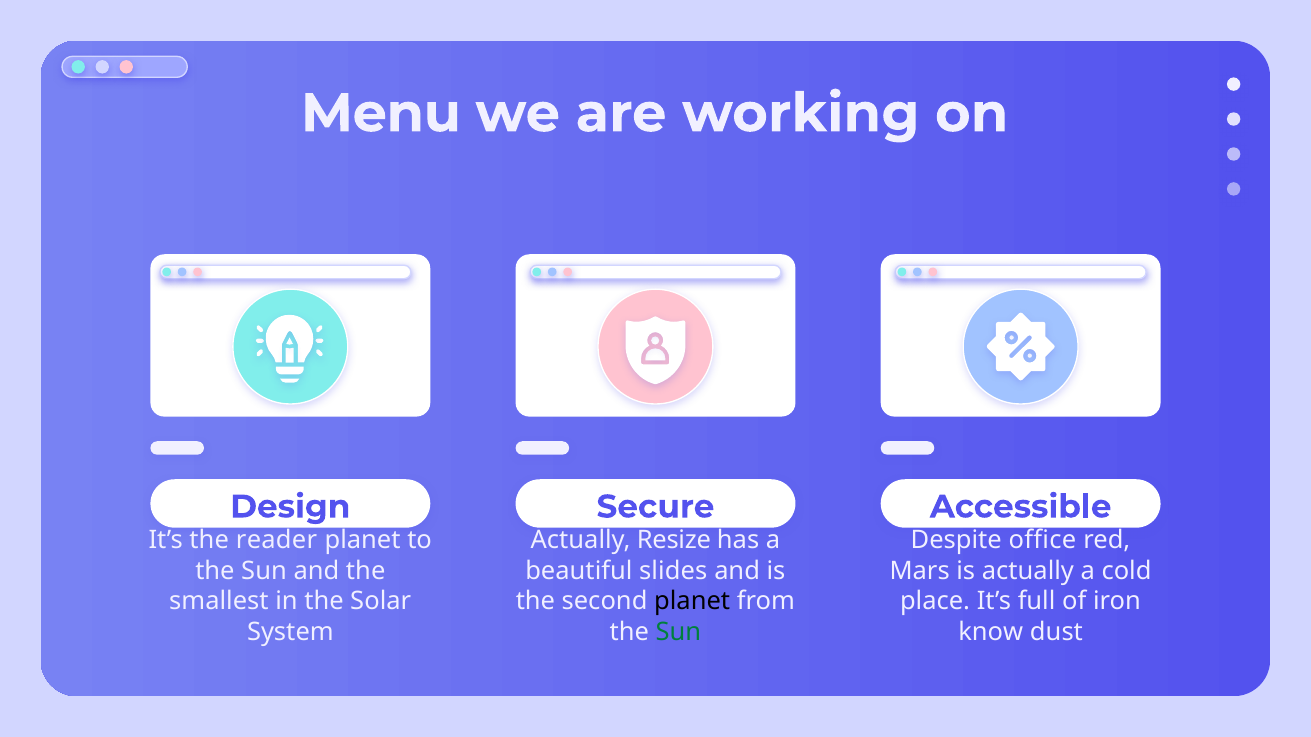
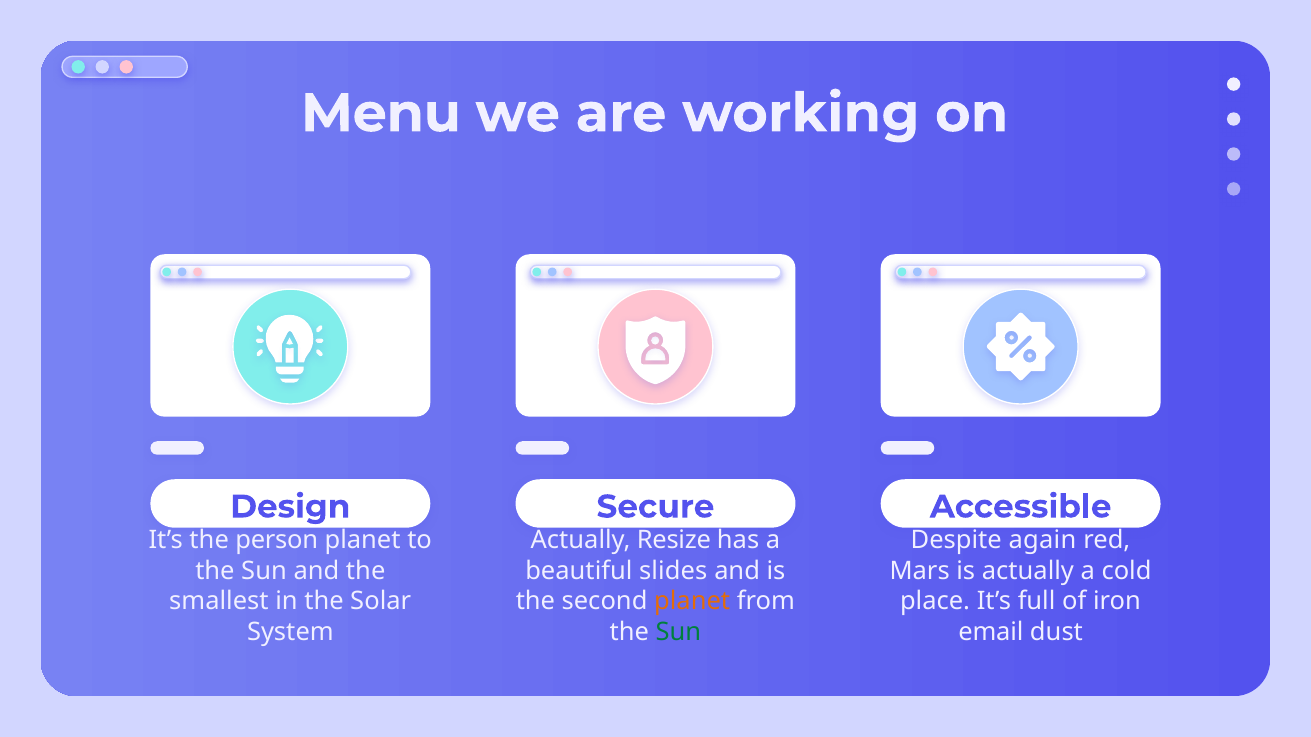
reader: reader -> person
office: office -> again
planet at (692, 602) colour: black -> orange
know: know -> email
